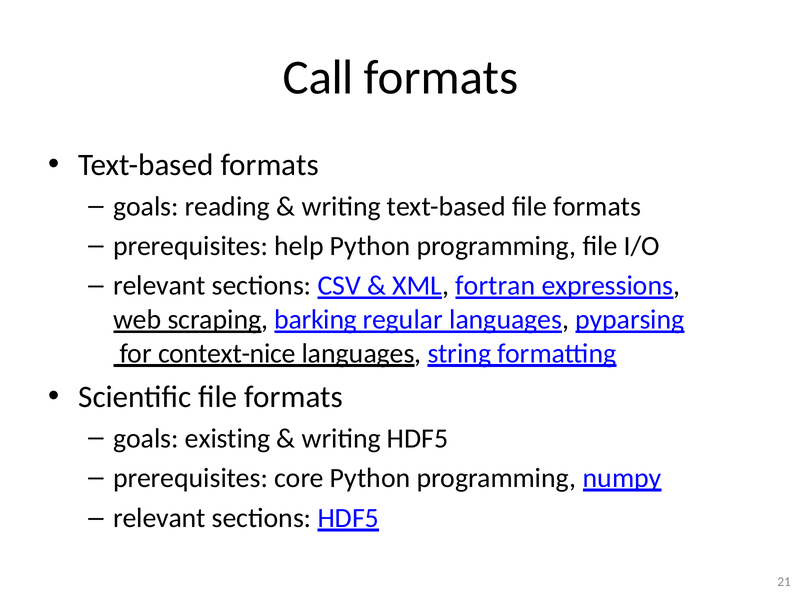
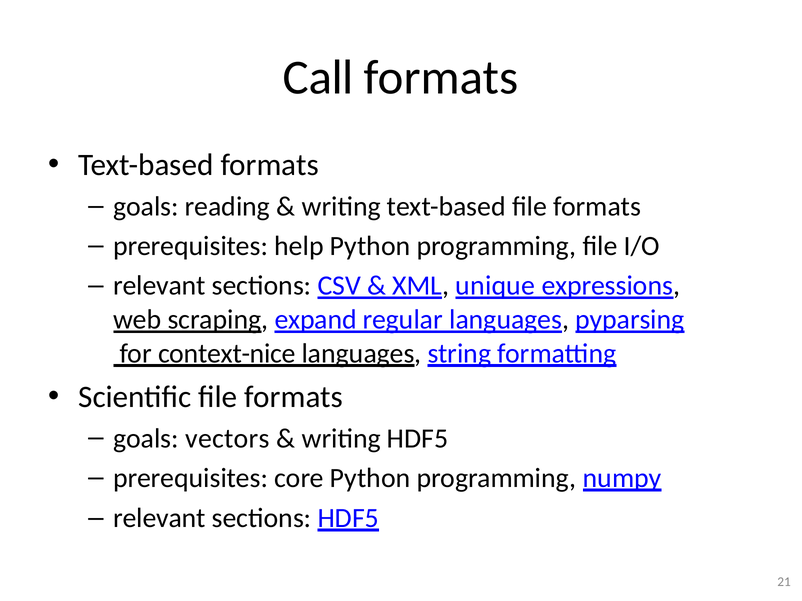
fortran: fortran -> unique
barking: barking -> expand
existing: existing -> vectors
